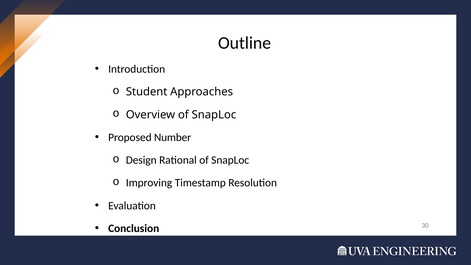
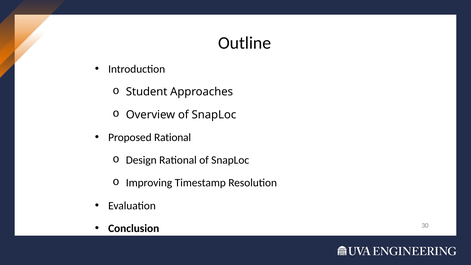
Proposed Number: Number -> Rational
